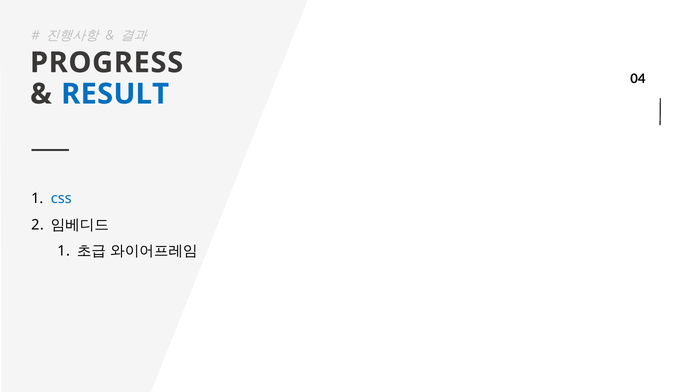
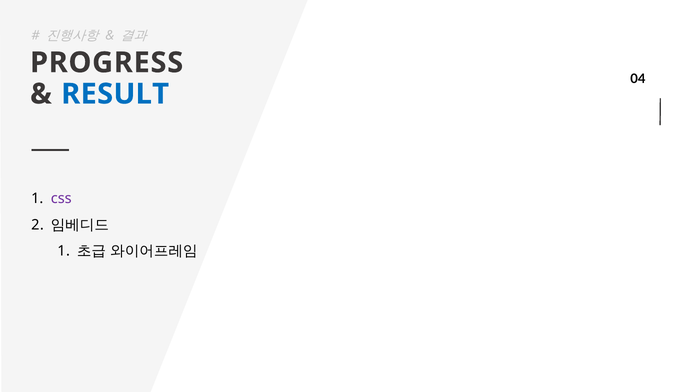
css colour: blue -> purple
